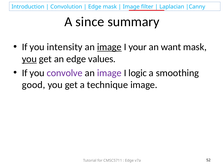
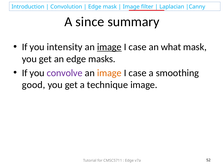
your at (138, 47): your -> case
want: want -> what
you at (29, 59) underline: present -> none
values: values -> masks
image at (109, 73) colour: purple -> orange
logic at (138, 73): logic -> case
